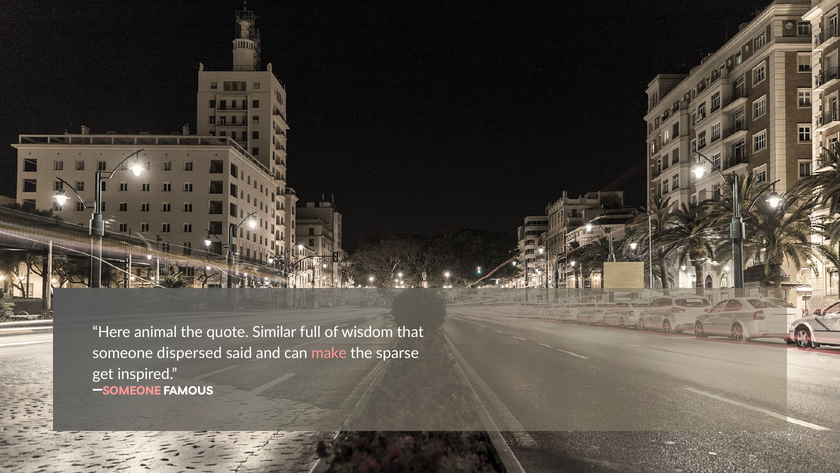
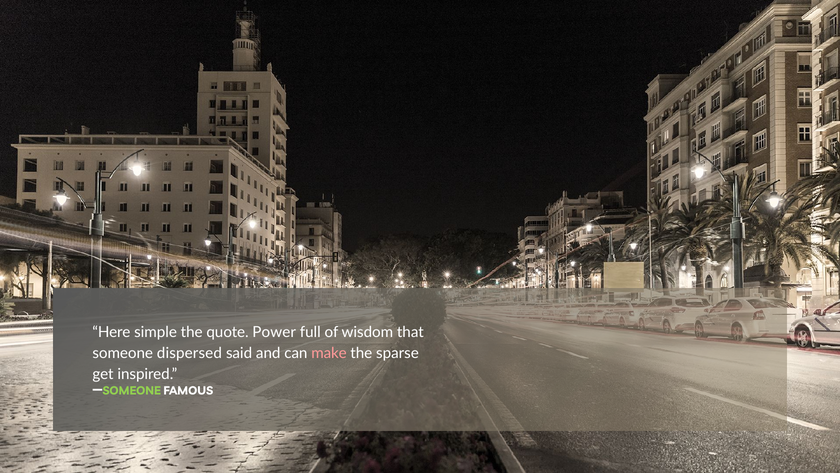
animal: animal -> simple
Similar: Similar -> Power
SOMEONE at (132, 390) colour: pink -> light green
